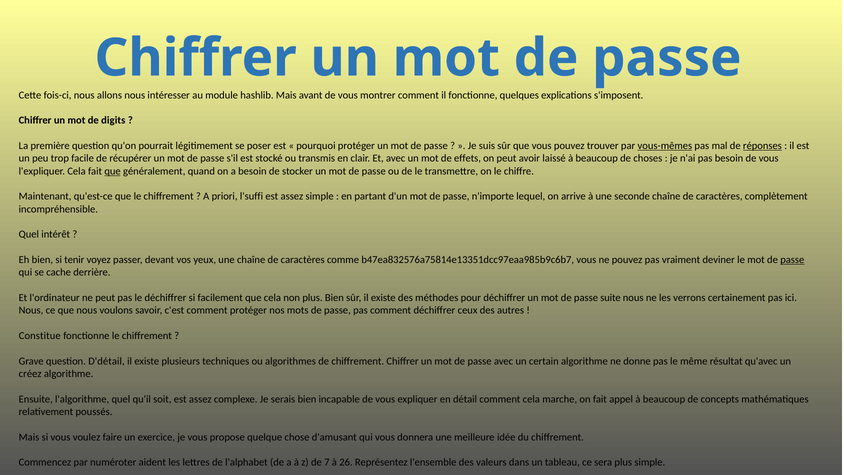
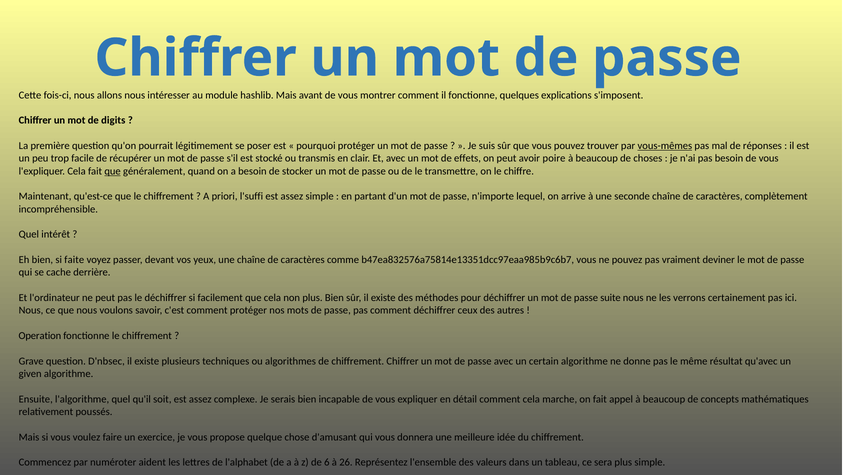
réponses underline: present -> none
laissé: laissé -> poire
tenir: tenir -> faite
passe at (792, 260) underline: present -> none
Constitue: Constitue -> Operation
D'détail: D'détail -> D'nbsec
créez: créez -> given
7: 7 -> 6
